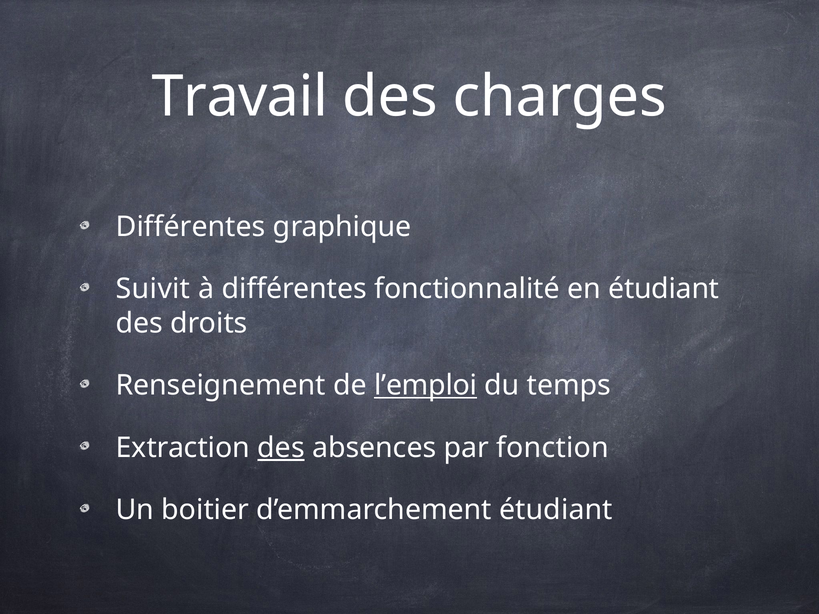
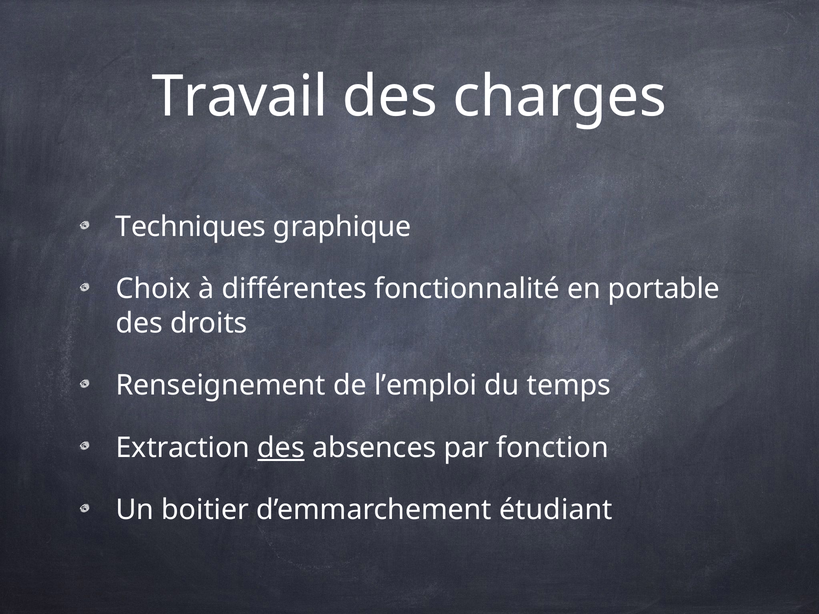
Différentes at (191, 227): Différentes -> Techniques
Suivit: Suivit -> Choix
en étudiant: étudiant -> portable
l’emploi underline: present -> none
